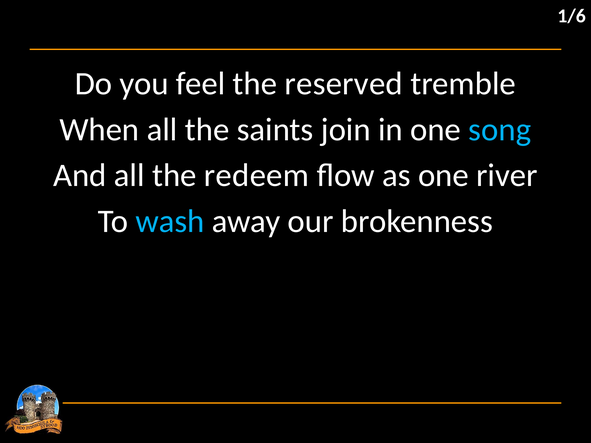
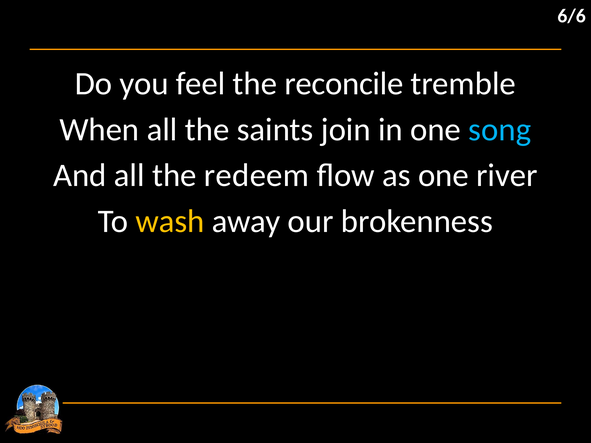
1/6: 1/6 -> 6/6
reserved: reserved -> reconcile
wash colour: light blue -> yellow
